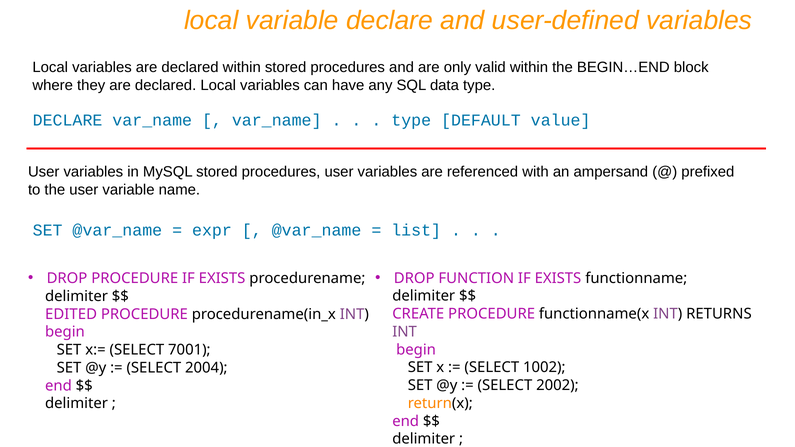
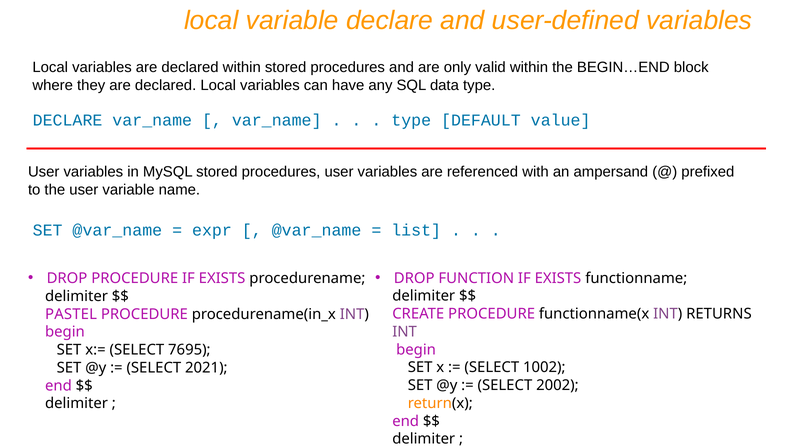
EDITED: EDITED -> PASTEL
7001: 7001 -> 7695
2004: 2004 -> 2021
